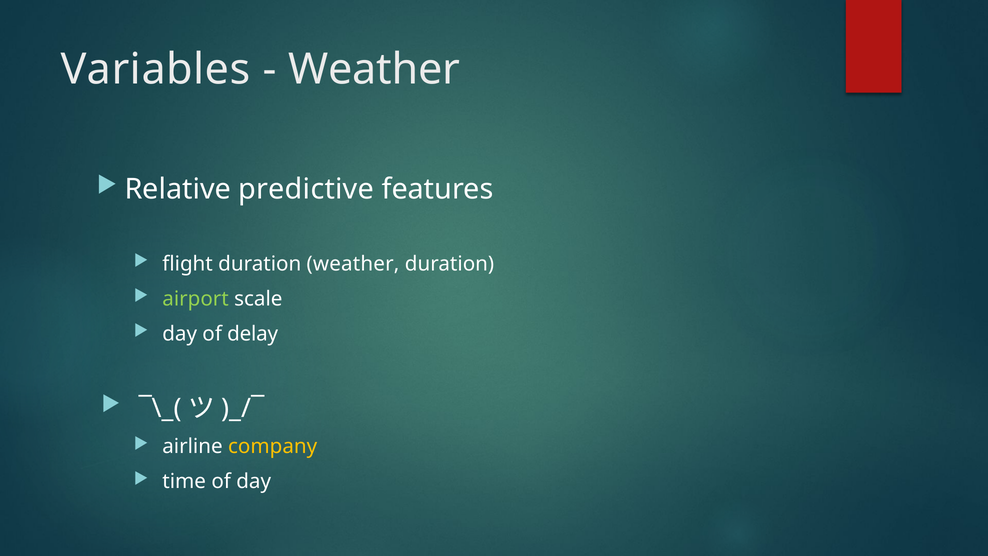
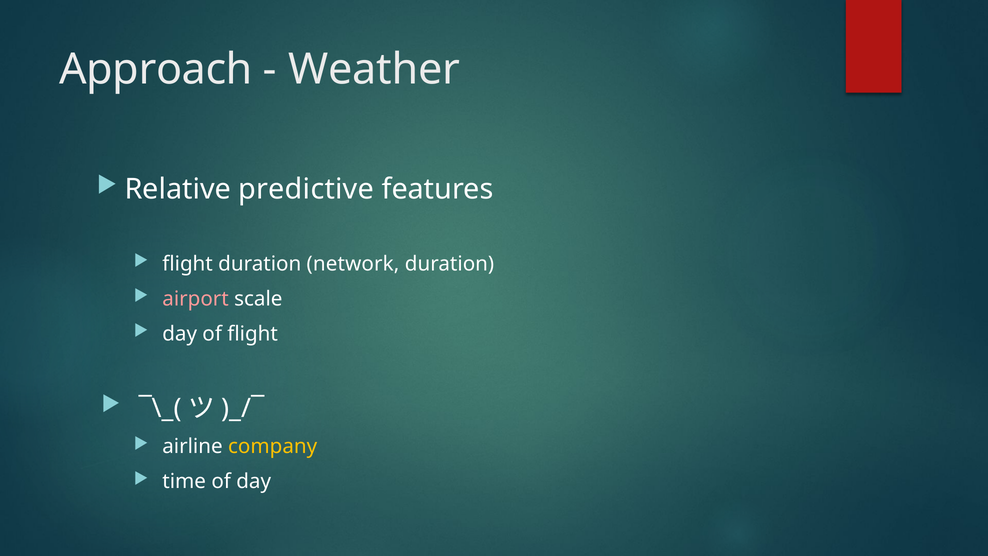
Variables: Variables -> Approach
duration weather: weather -> network
airport colour: light green -> pink
of delay: delay -> flight
